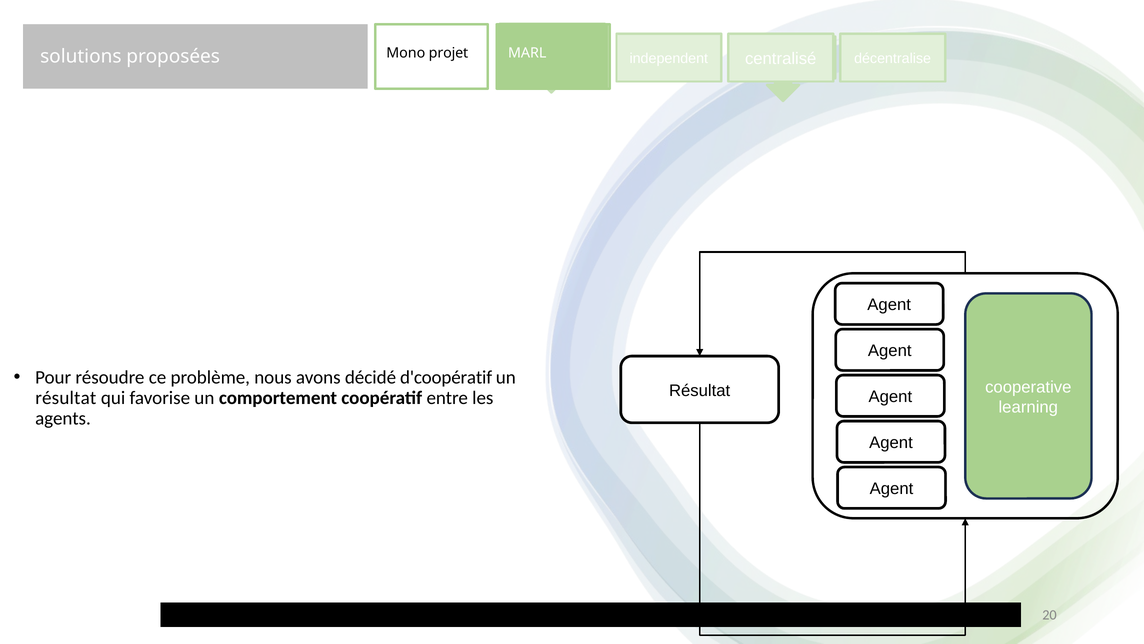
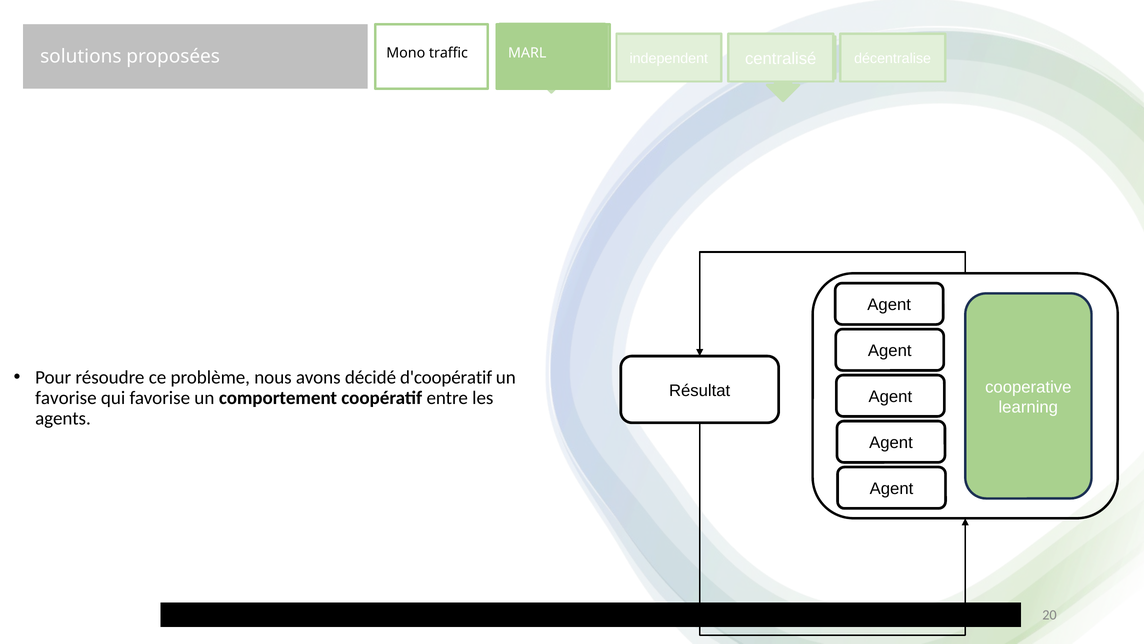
projet: projet -> traffic
résultat at (66, 398): résultat -> favorise
